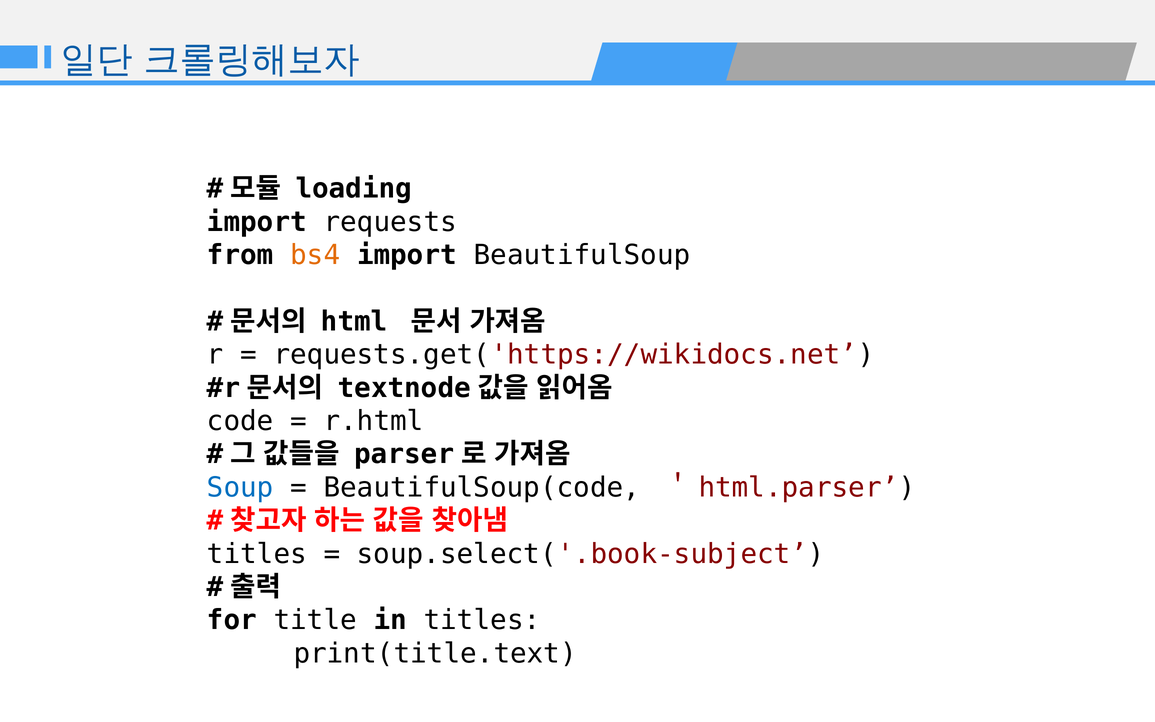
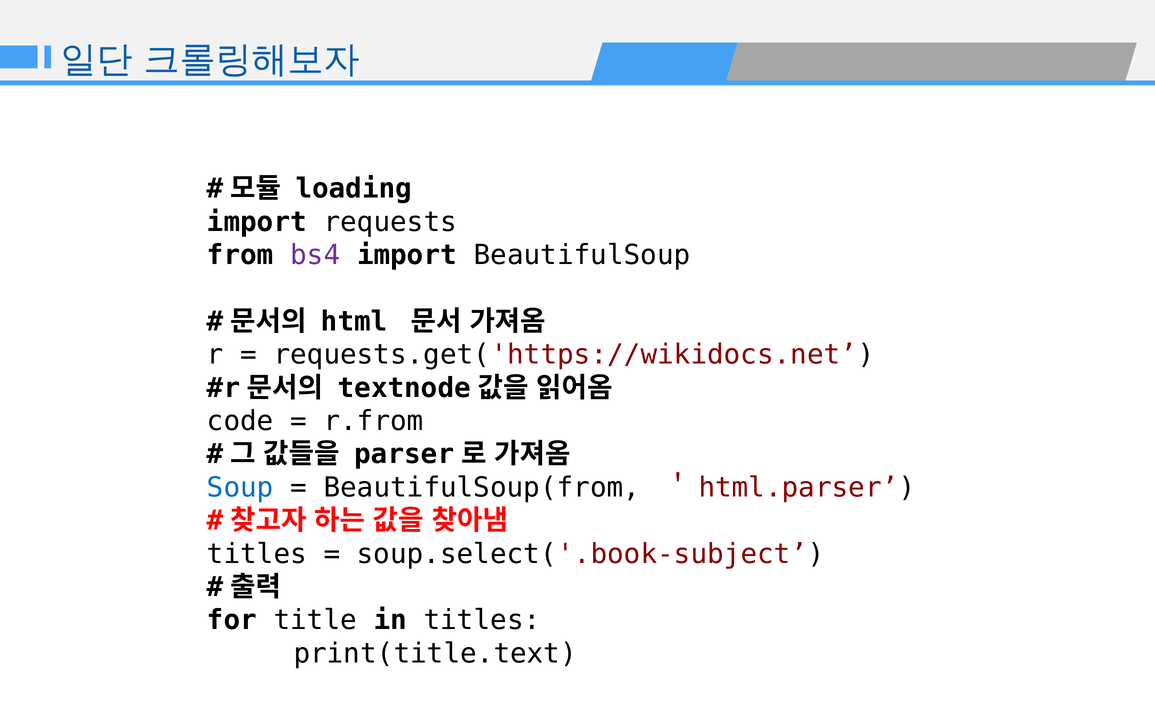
bs4 colour: orange -> purple
r.html: r.html -> r.from
BeautifulSoup(code: BeautifulSoup(code -> BeautifulSoup(from
